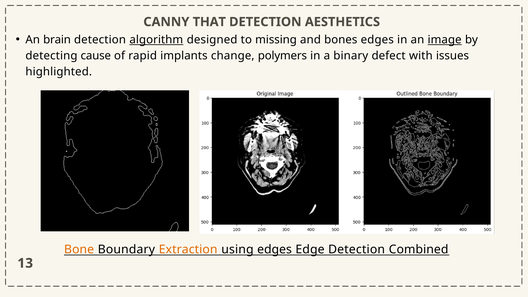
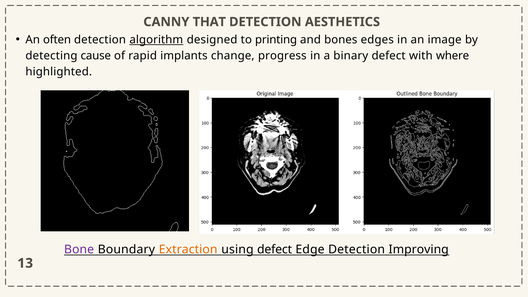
brain: brain -> often
missing: missing -> printing
image underline: present -> none
polymers: polymers -> progress
issues: issues -> where
Bone colour: orange -> purple
using edges: edges -> defect
Combined: Combined -> Improving
